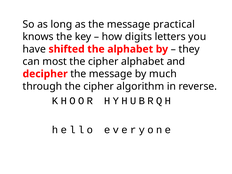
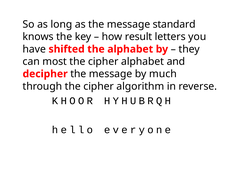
practical: practical -> standard
digits: digits -> result
